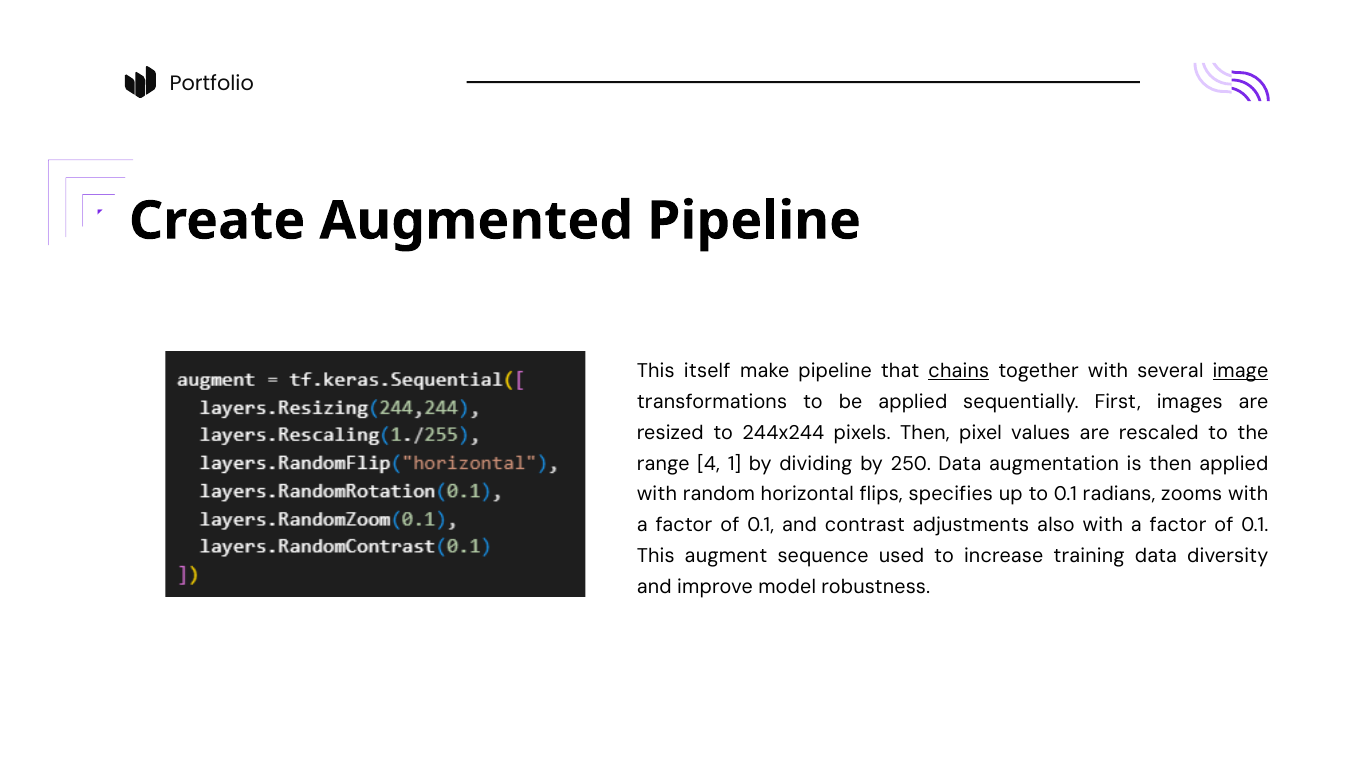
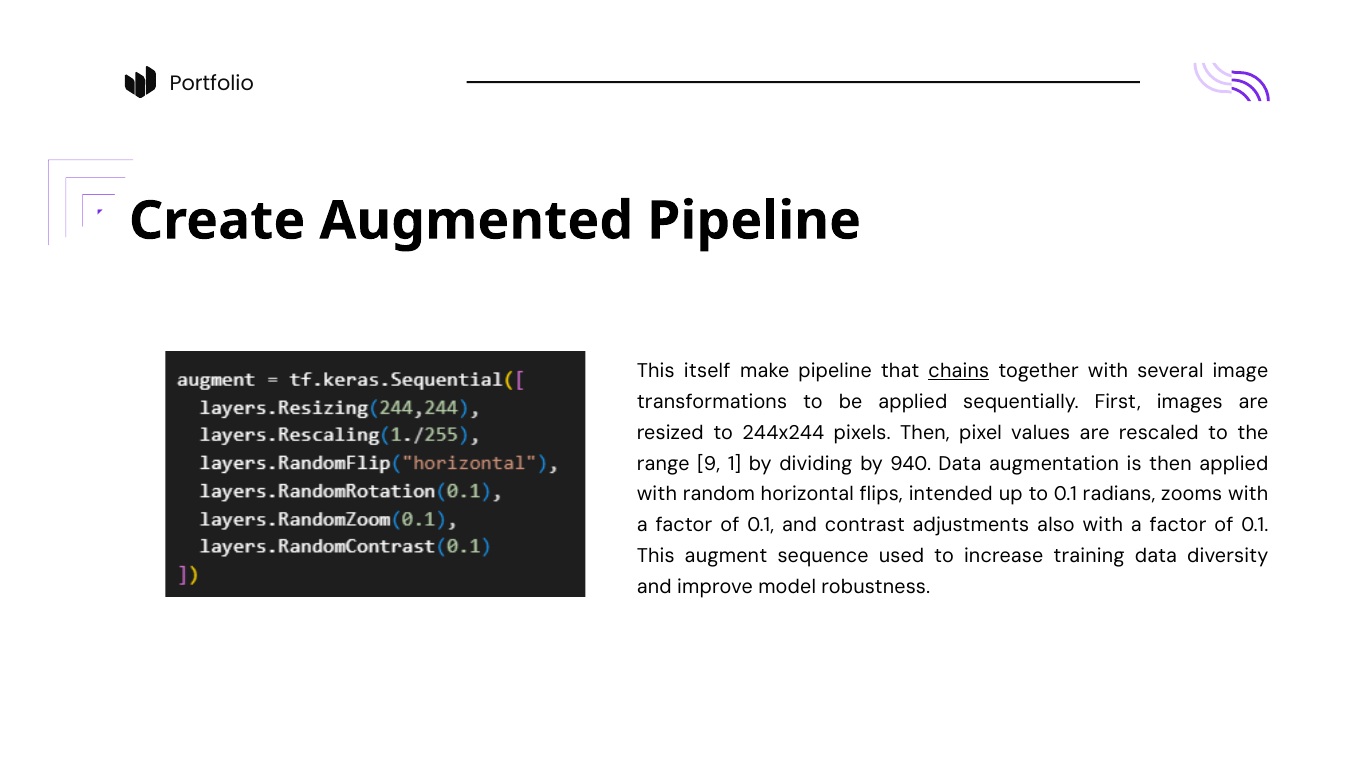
image underline: present -> none
4: 4 -> 9
250: 250 -> 940
specifies: specifies -> intended
